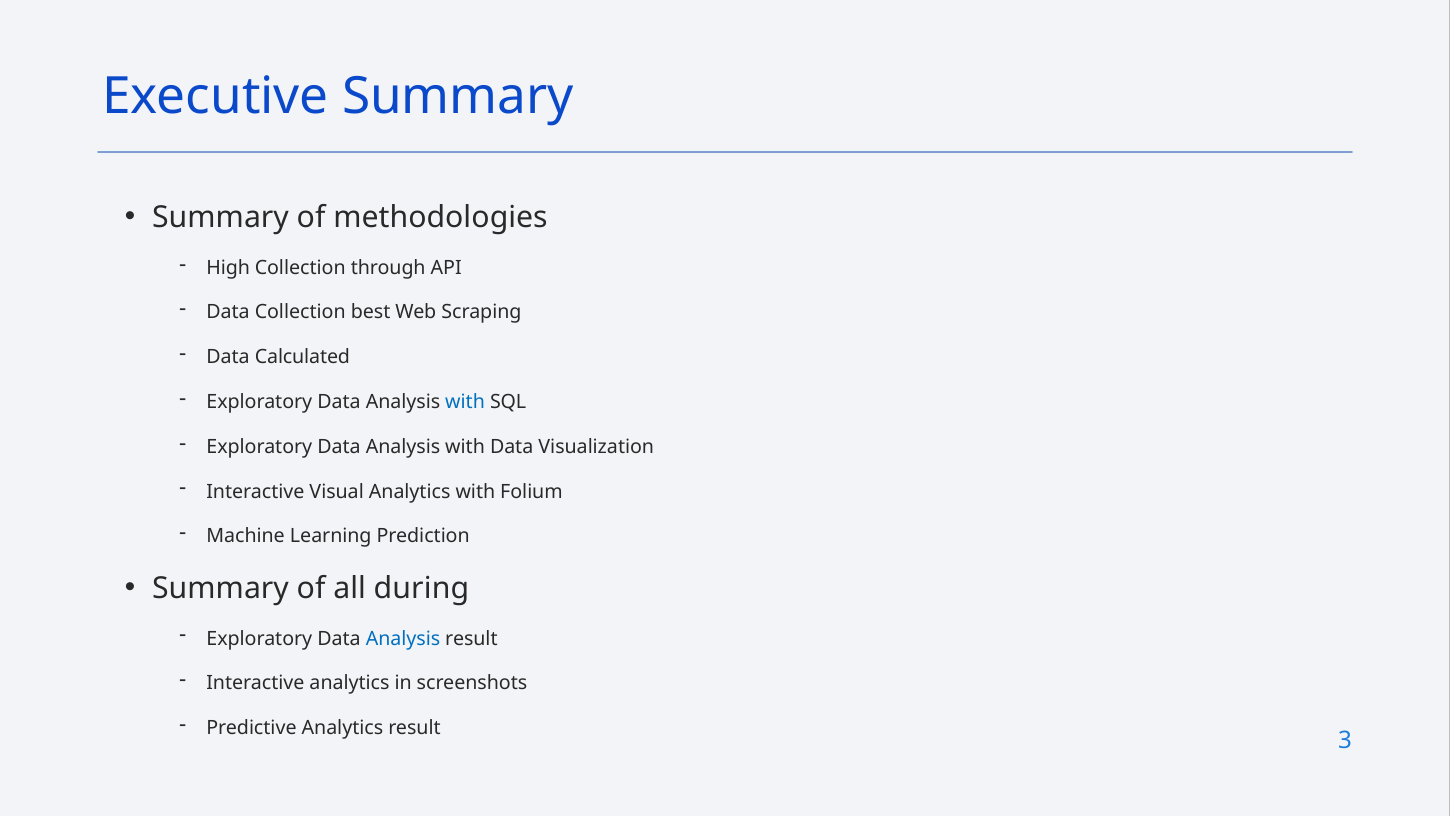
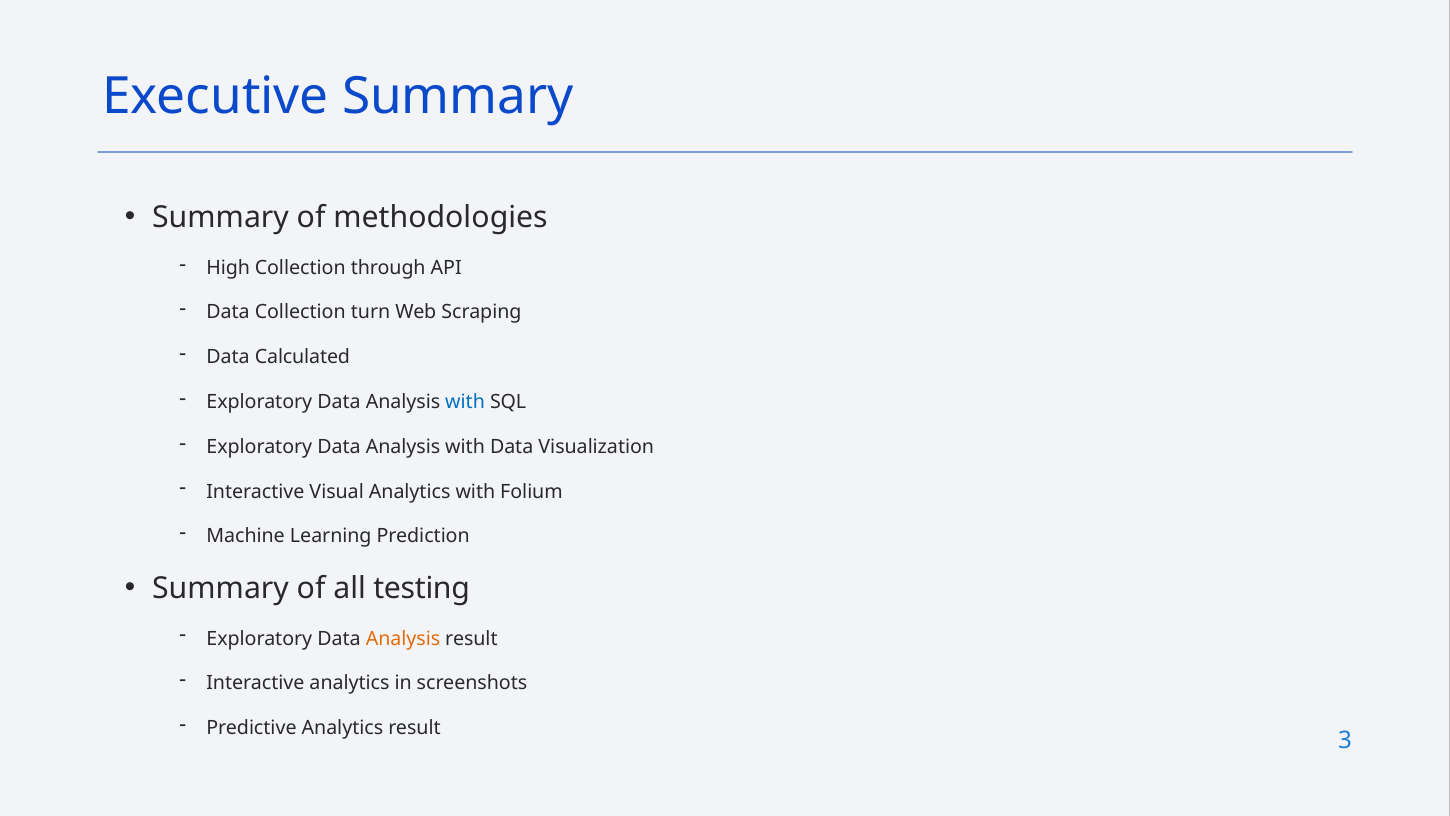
best: best -> turn
during: during -> testing
Analysis at (403, 638) colour: blue -> orange
